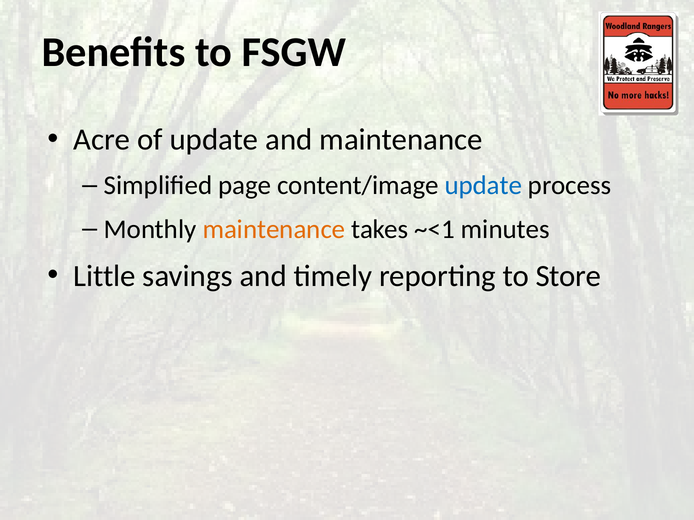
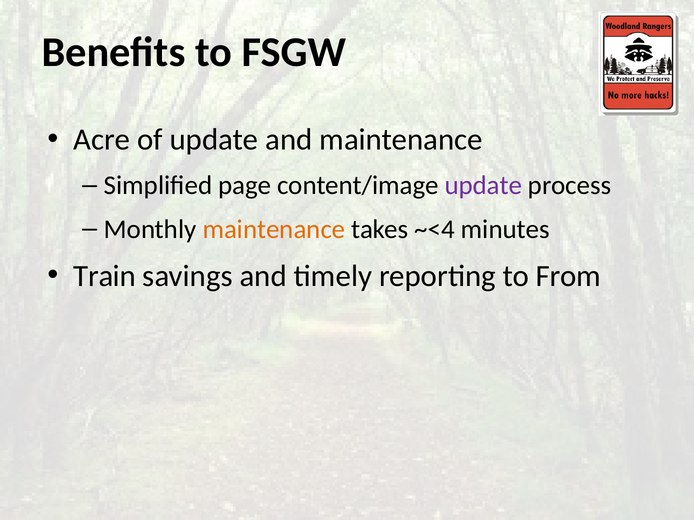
update at (483, 186) colour: blue -> purple
~<1: ~<1 -> ~<4
Little: Little -> Train
Store: Store -> From
